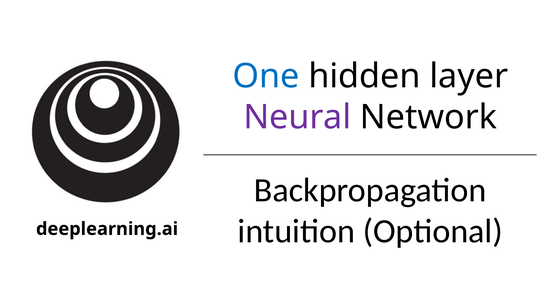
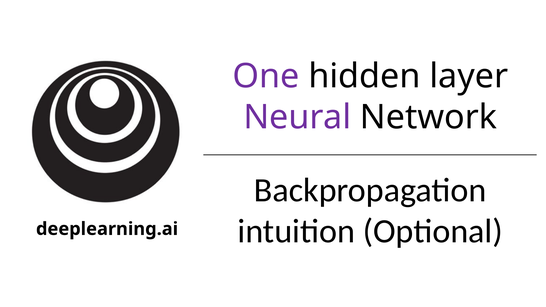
One colour: blue -> purple
